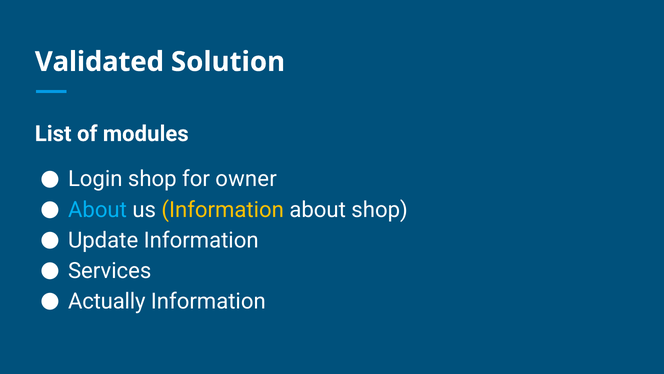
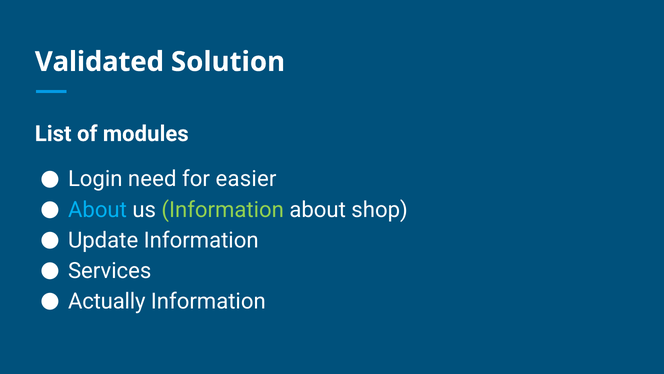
Login shop: shop -> need
owner: owner -> easier
Information at (223, 209) colour: yellow -> light green
